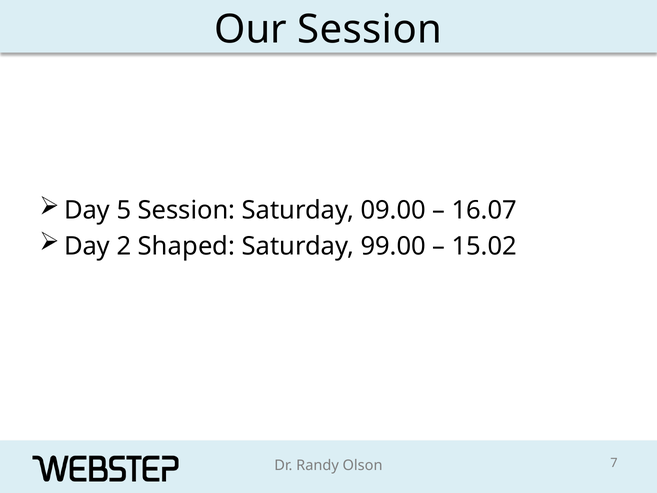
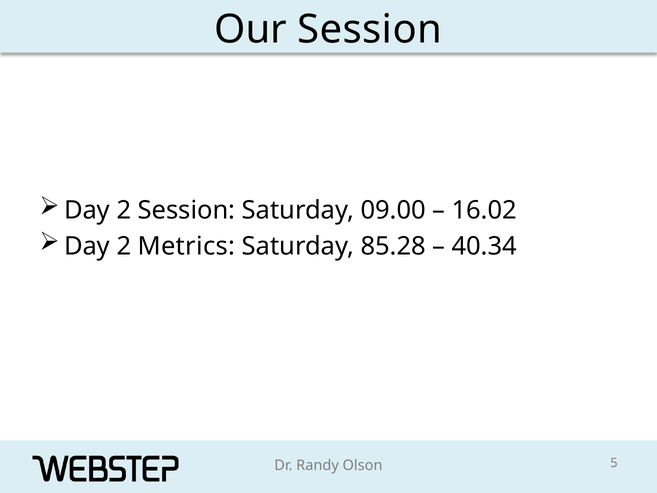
5 at (124, 210): 5 -> 2
16.07: 16.07 -> 16.02
Shaped: Shaped -> Metrics
99.00: 99.00 -> 85.28
15.02: 15.02 -> 40.34
7: 7 -> 5
